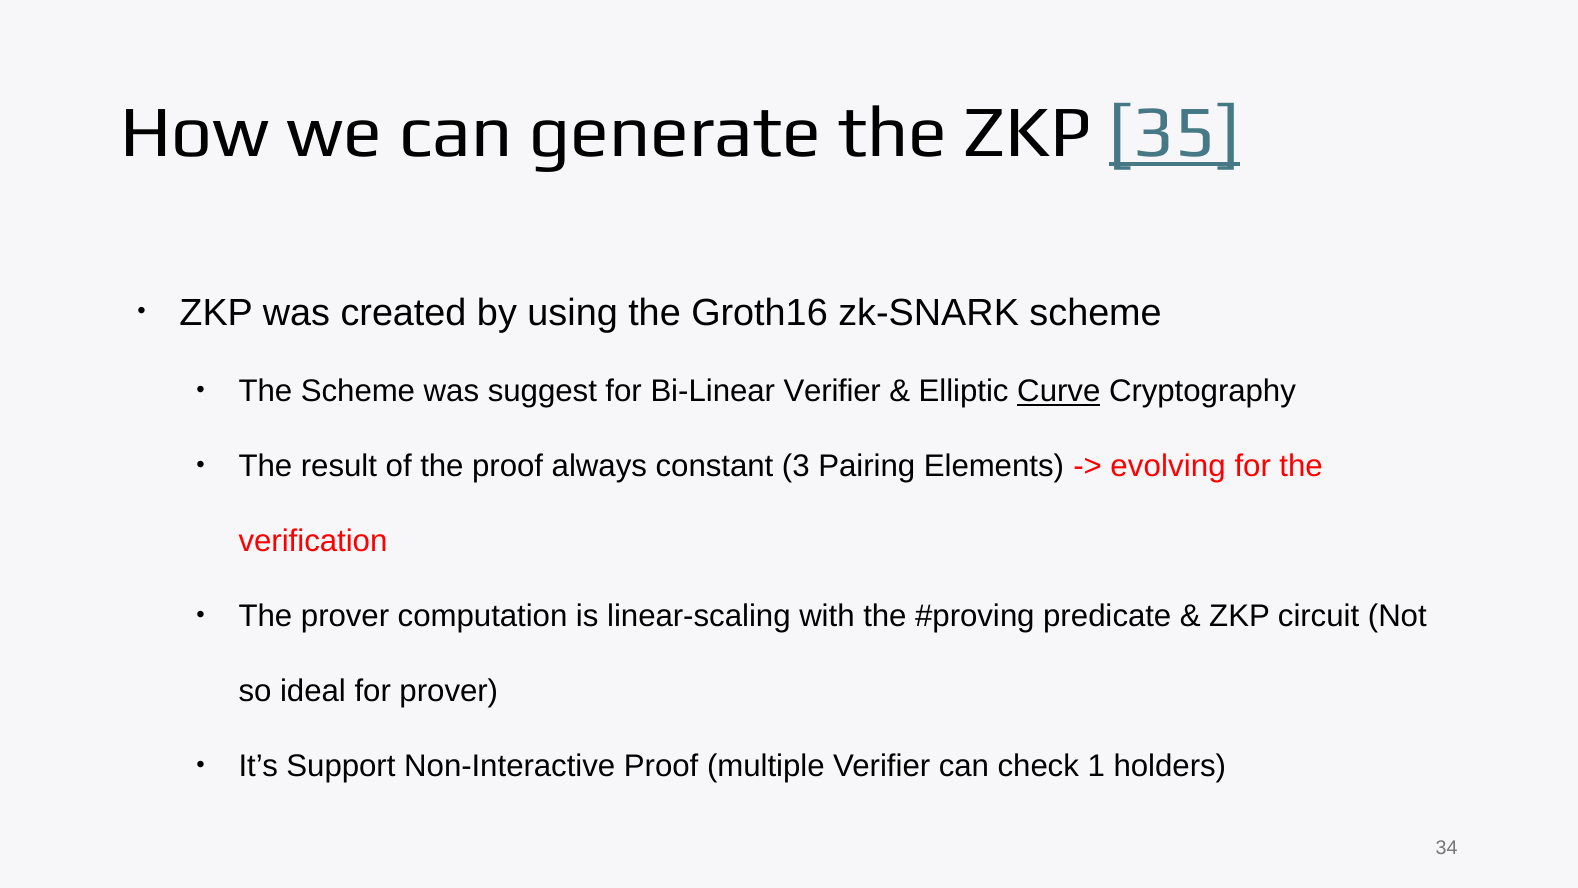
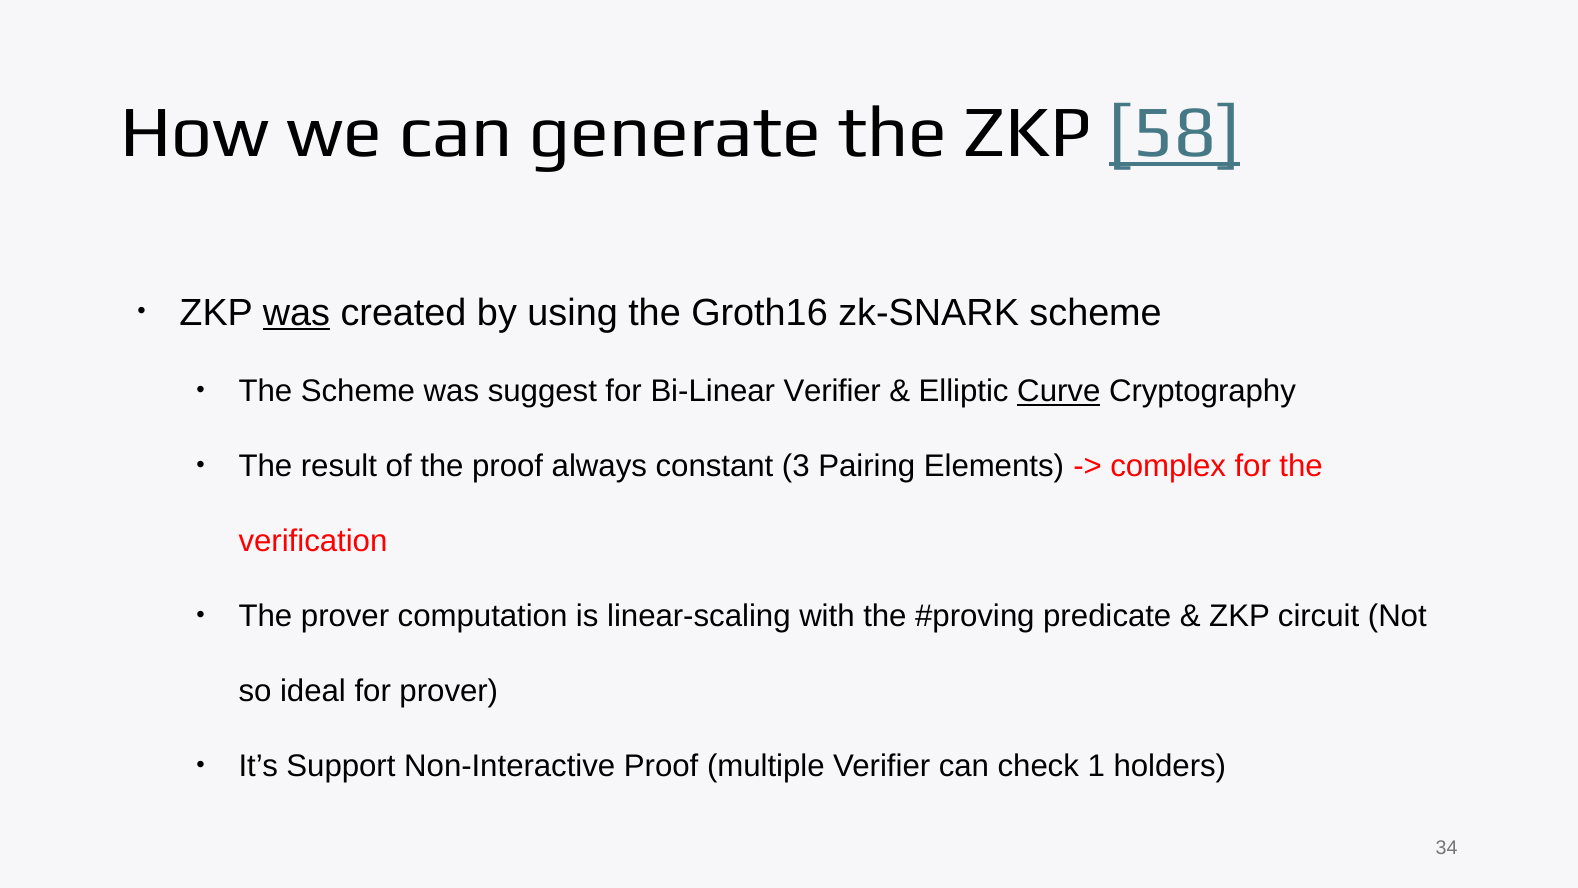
35: 35 -> 58
was at (296, 313) underline: none -> present
evolving: evolving -> complex
